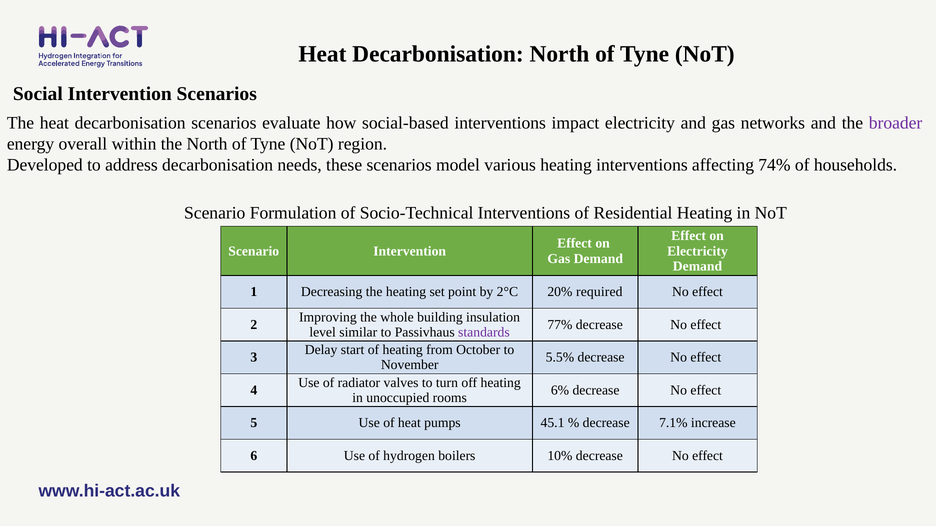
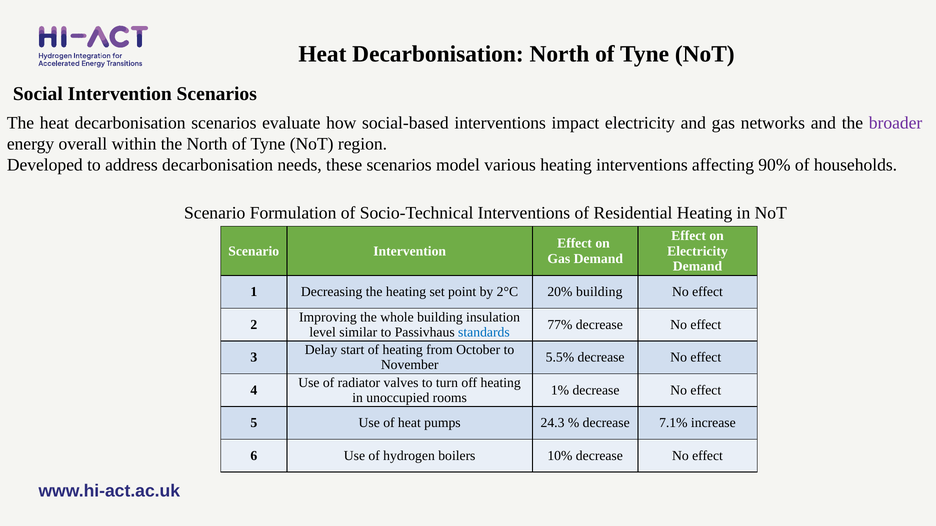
74%: 74% -> 90%
20% required: required -> building
standards colour: purple -> blue
6%: 6% -> 1%
45.1: 45.1 -> 24.3
